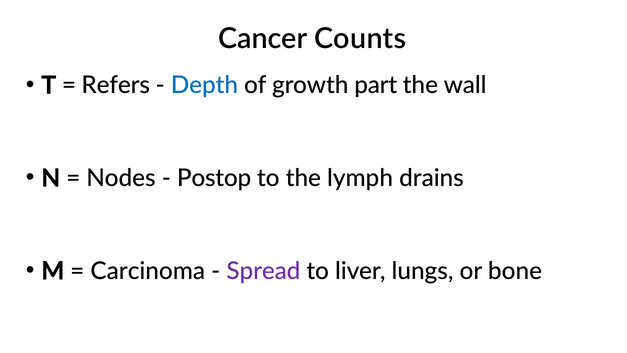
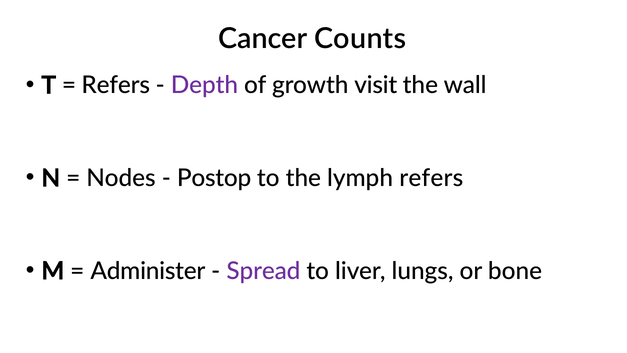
Depth colour: blue -> purple
part: part -> visit
lymph drains: drains -> refers
Carcinoma: Carcinoma -> Administer
